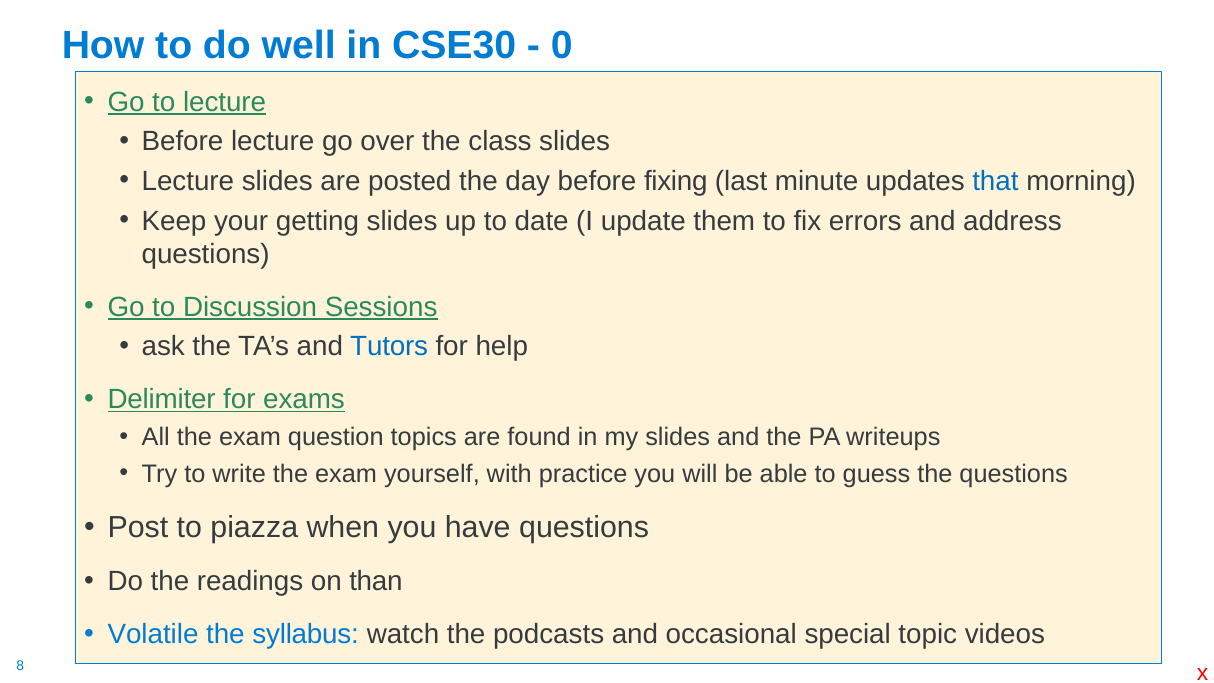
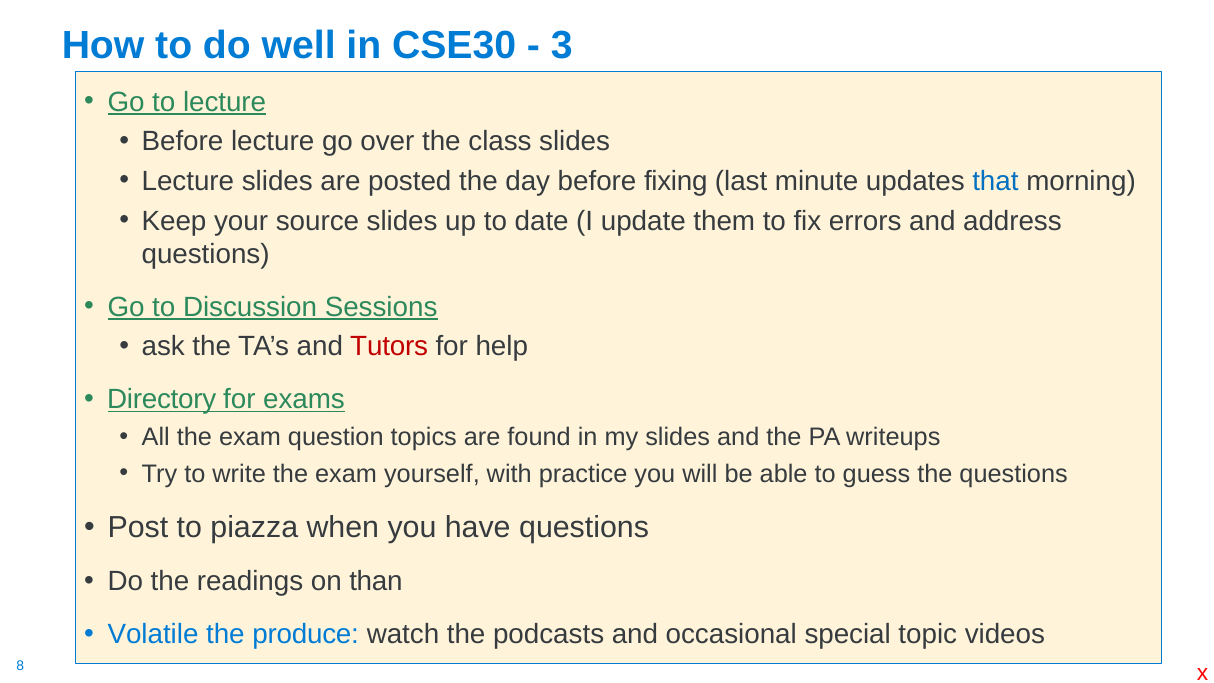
0: 0 -> 3
getting: getting -> source
Tutors colour: blue -> red
Delimiter: Delimiter -> Directory
syllabus: syllabus -> produce
